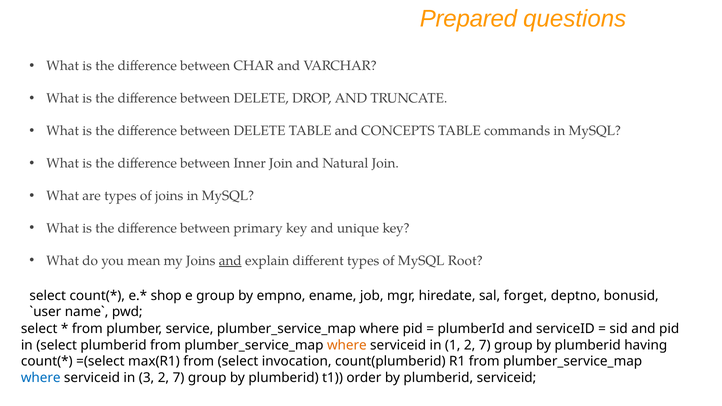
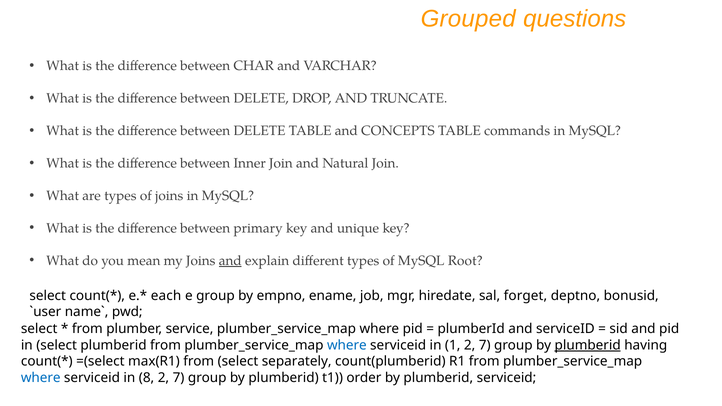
Prepared: Prepared -> Grouped
shop: shop -> each
where at (347, 345) colour: orange -> blue
plumberid at (588, 345) underline: none -> present
invocation: invocation -> separately
3: 3 -> 8
